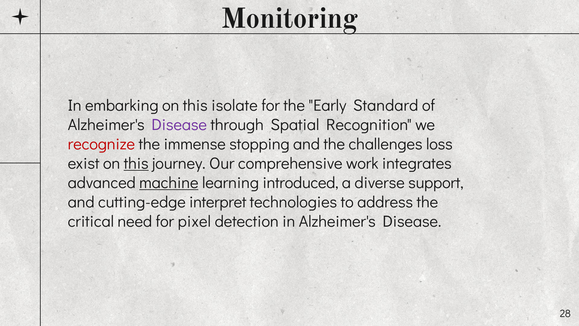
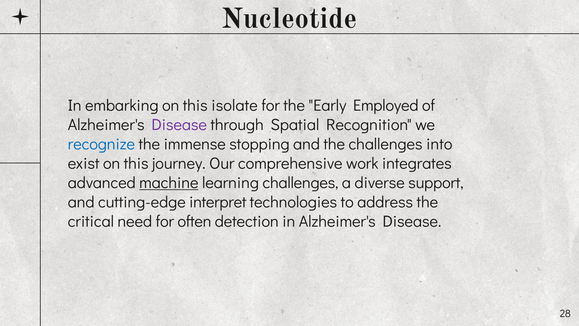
Monitoring: Monitoring -> Nucleotide
Standard: Standard -> Employed
recognize colour: red -> blue
loss: loss -> into
this at (136, 163) underline: present -> none
learning introduced: introduced -> challenges
pixel: pixel -> often
